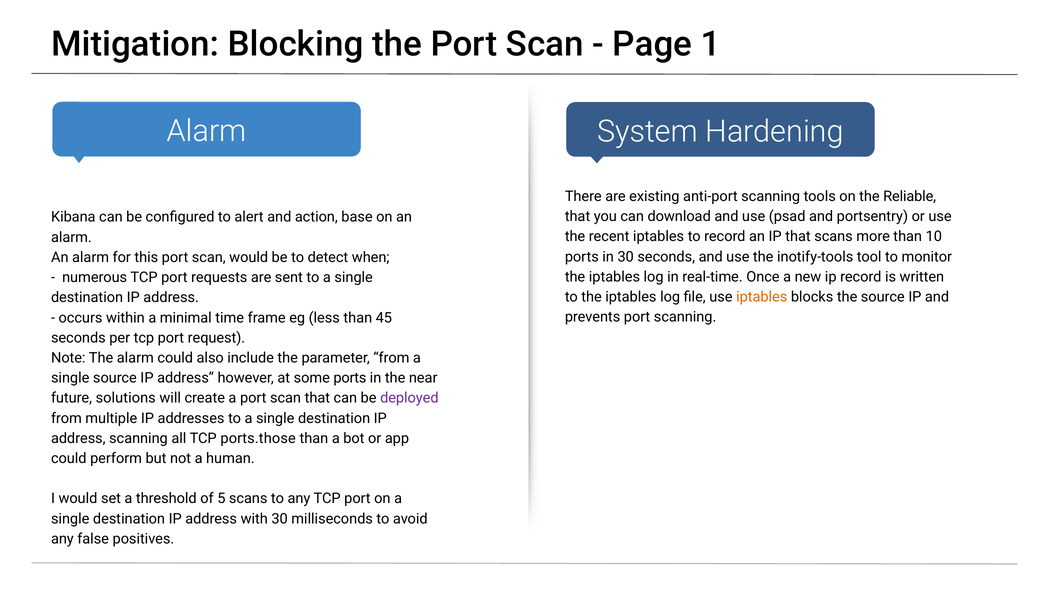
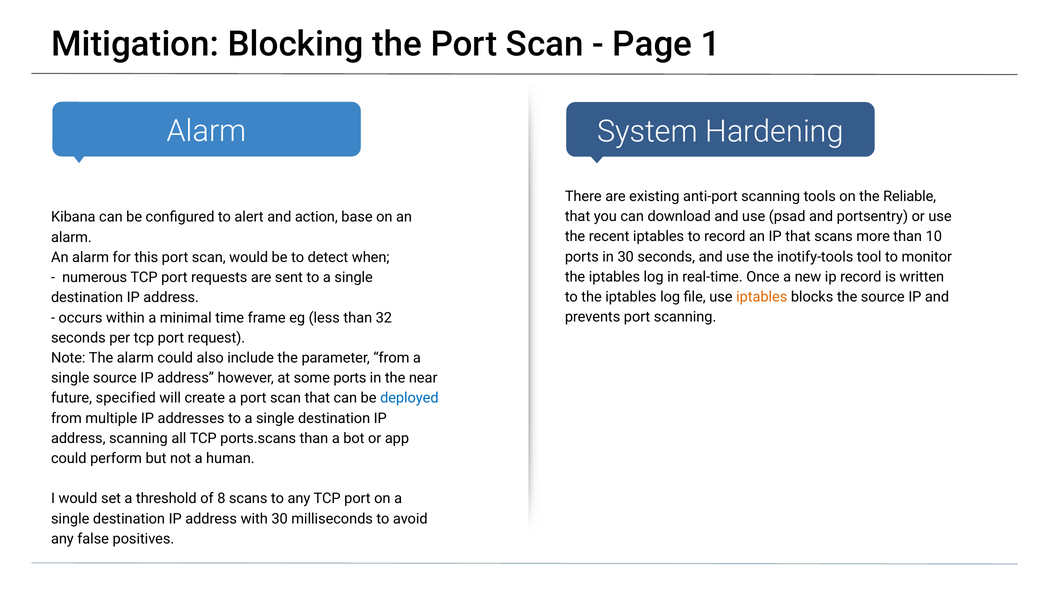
45: 45 -> 32
solutions: solutions -> specified
deployed colour: purple -> blue
ports.those: ports.those -> ports.scans
5: 5 -> 8
